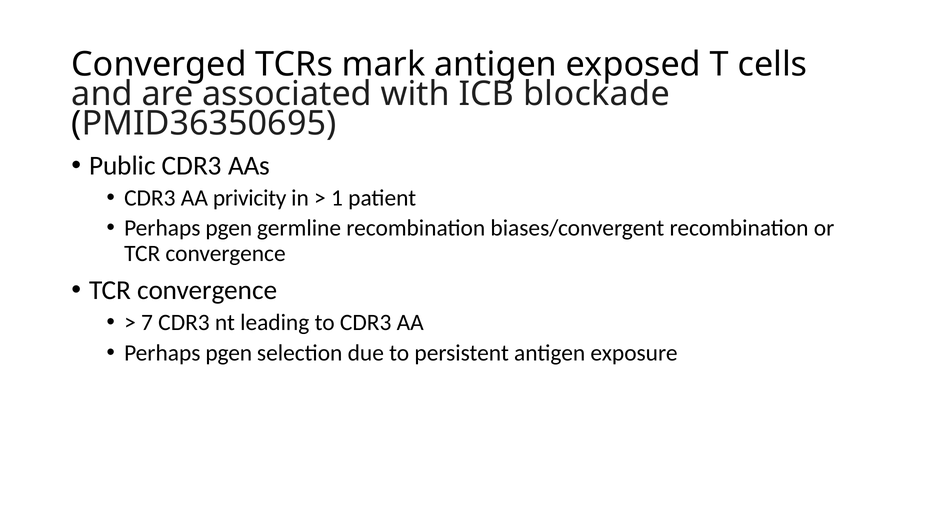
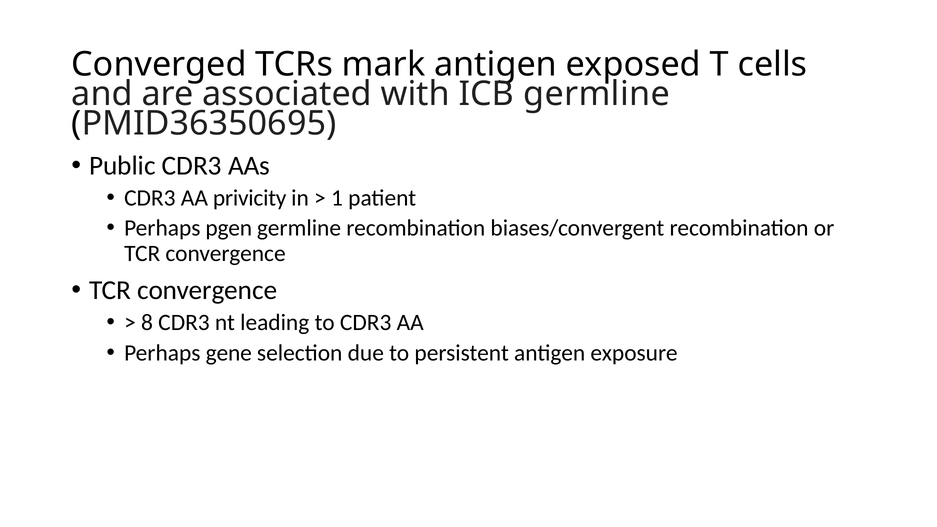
ICB blockade: blockade -> germline
7: 7 -> 8
pgen at (229, 353): pgen -> gene
